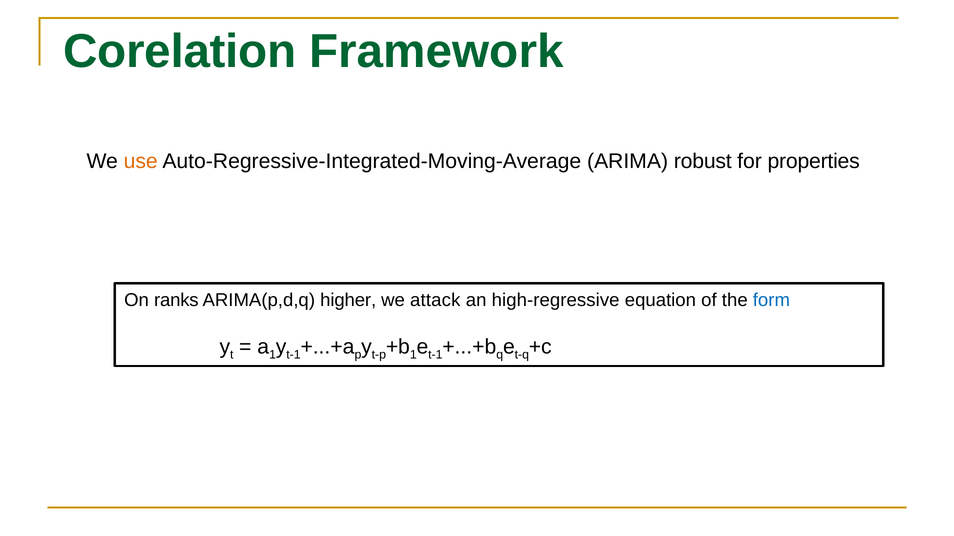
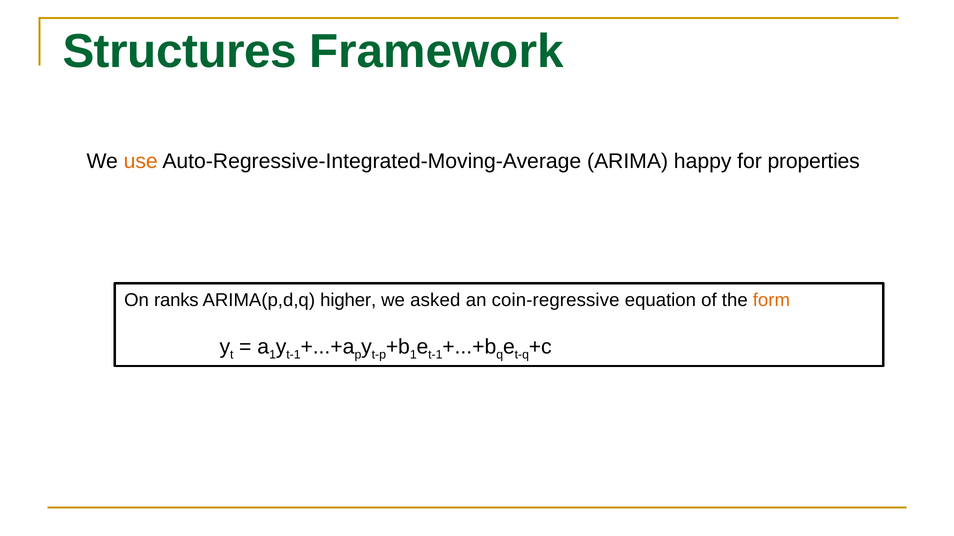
Corelation: Corelation -> Structures
robust: robust -> happy
attack: attack -> asked
high-regressive: high-regressive -> coin-regressive
form colour: blue -> orange
